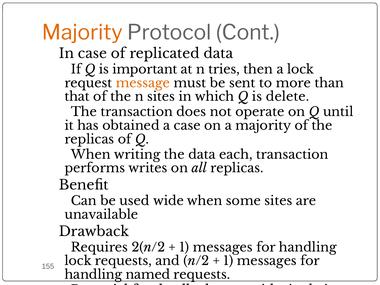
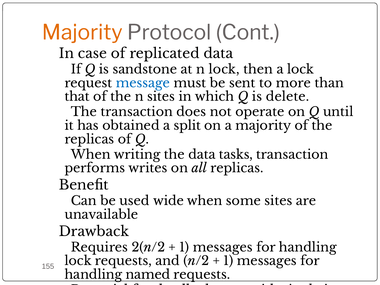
important: important -> sandstone
n tries: tries -> lock
message colour: orange -> blue
a case: case -> split
data each: each -> tasks
